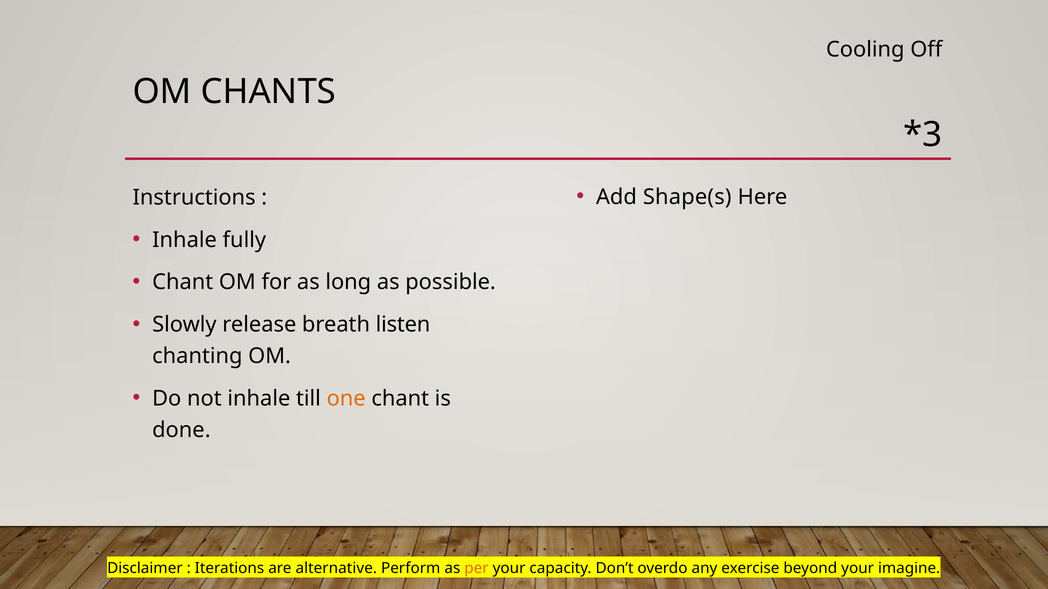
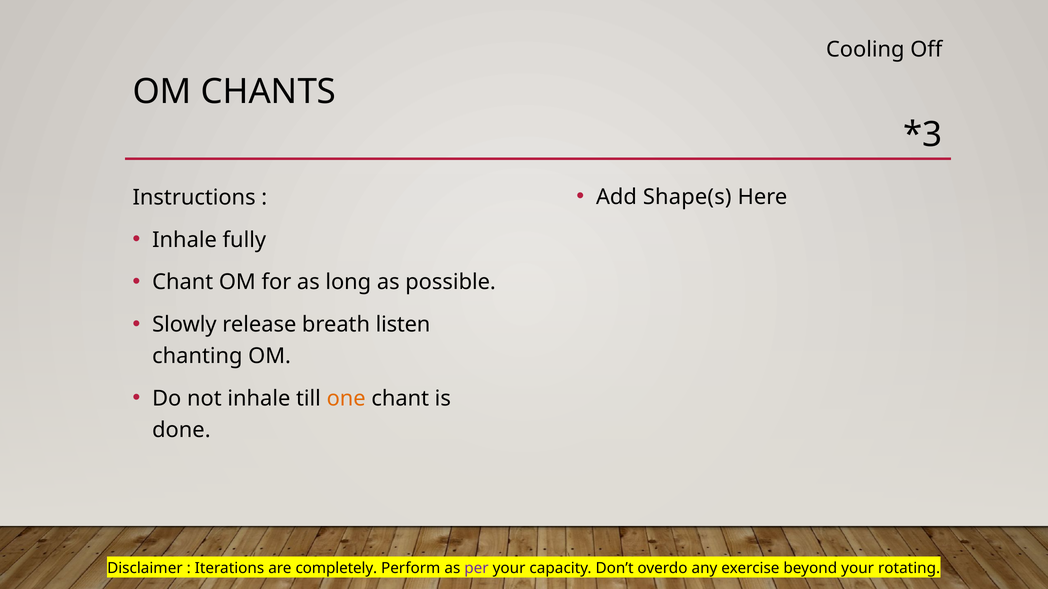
alternative: alternative -> completely
per colour: orange -> purple
imagine: imagine -> rotating
